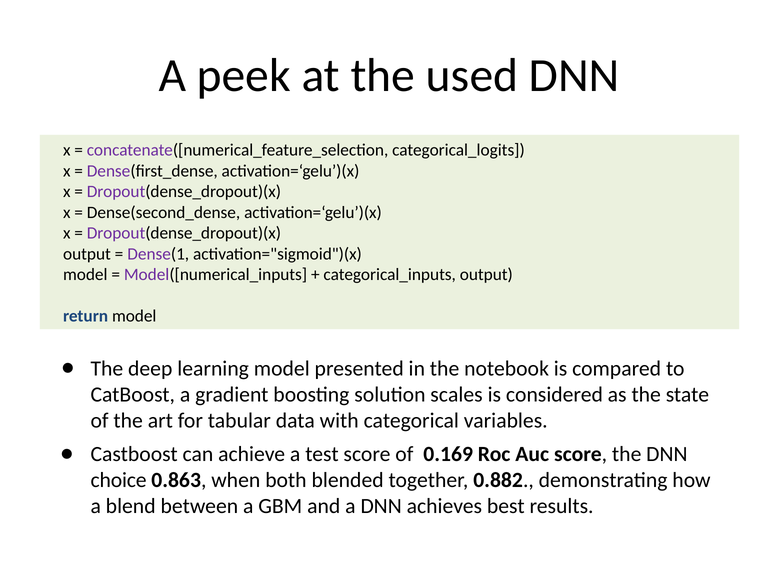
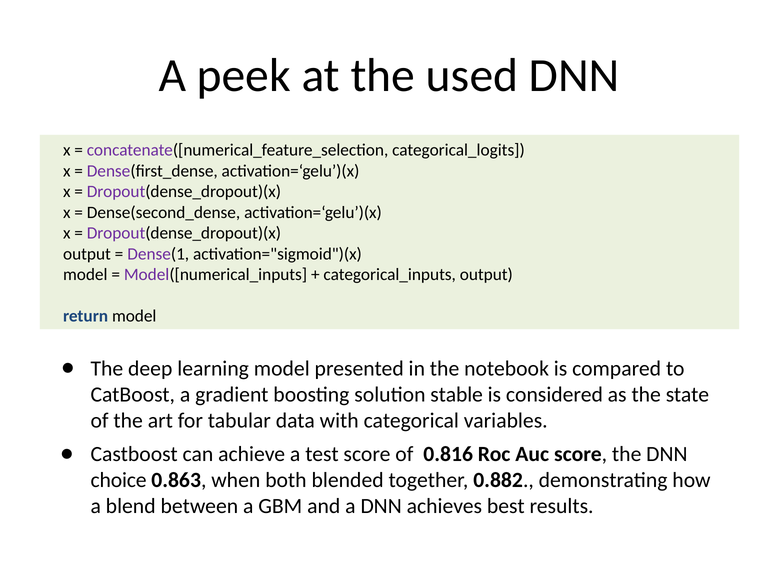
scales: scales -> stable
0.169: 0.169 -> 0.816
